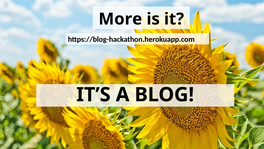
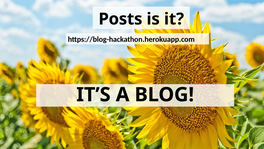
More: More -> Posts
